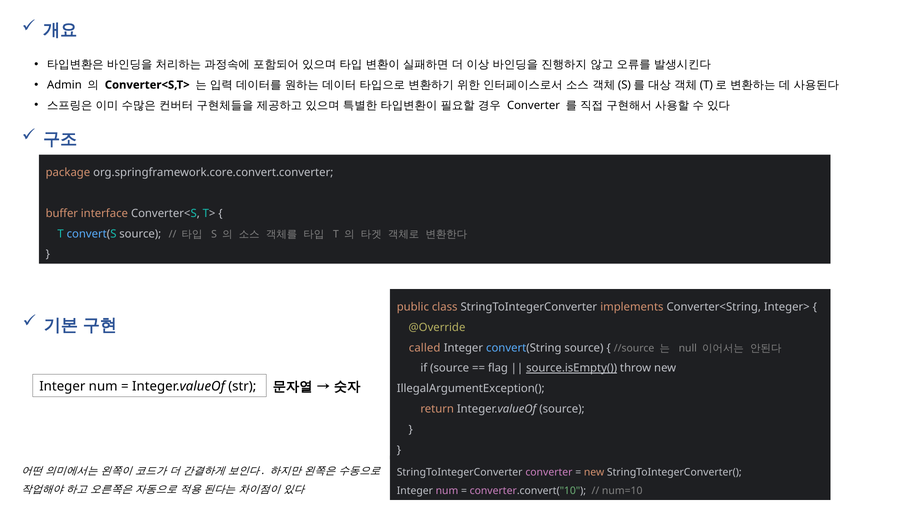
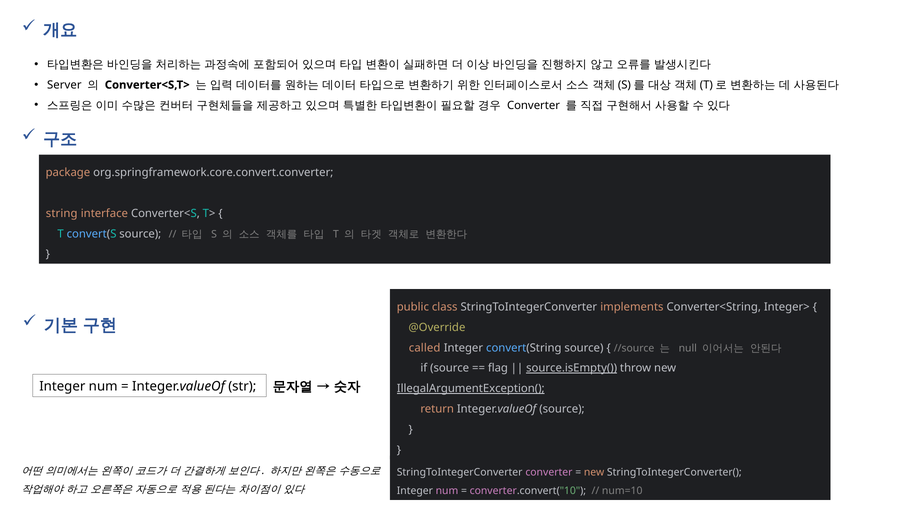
Admin: Admin -> Server
buffer: buffer -> string
IllegalArgumentException( underline: none -> present
